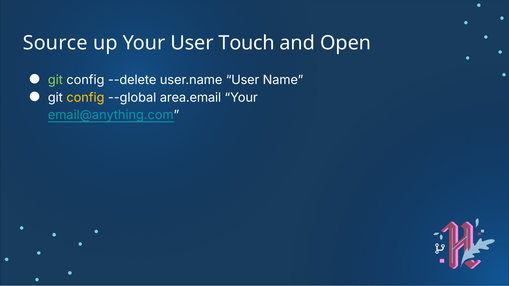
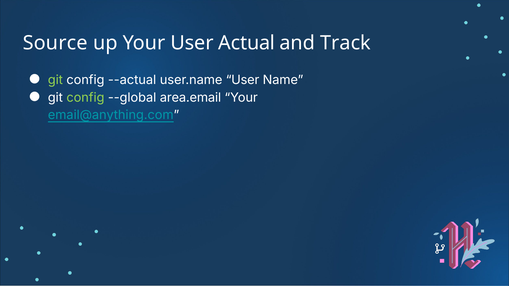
Touch: Touch -> Actual
Open: Open -> Track
--delete: --delete -> --actual
config at (85, 98) colour: yellow -> light green
